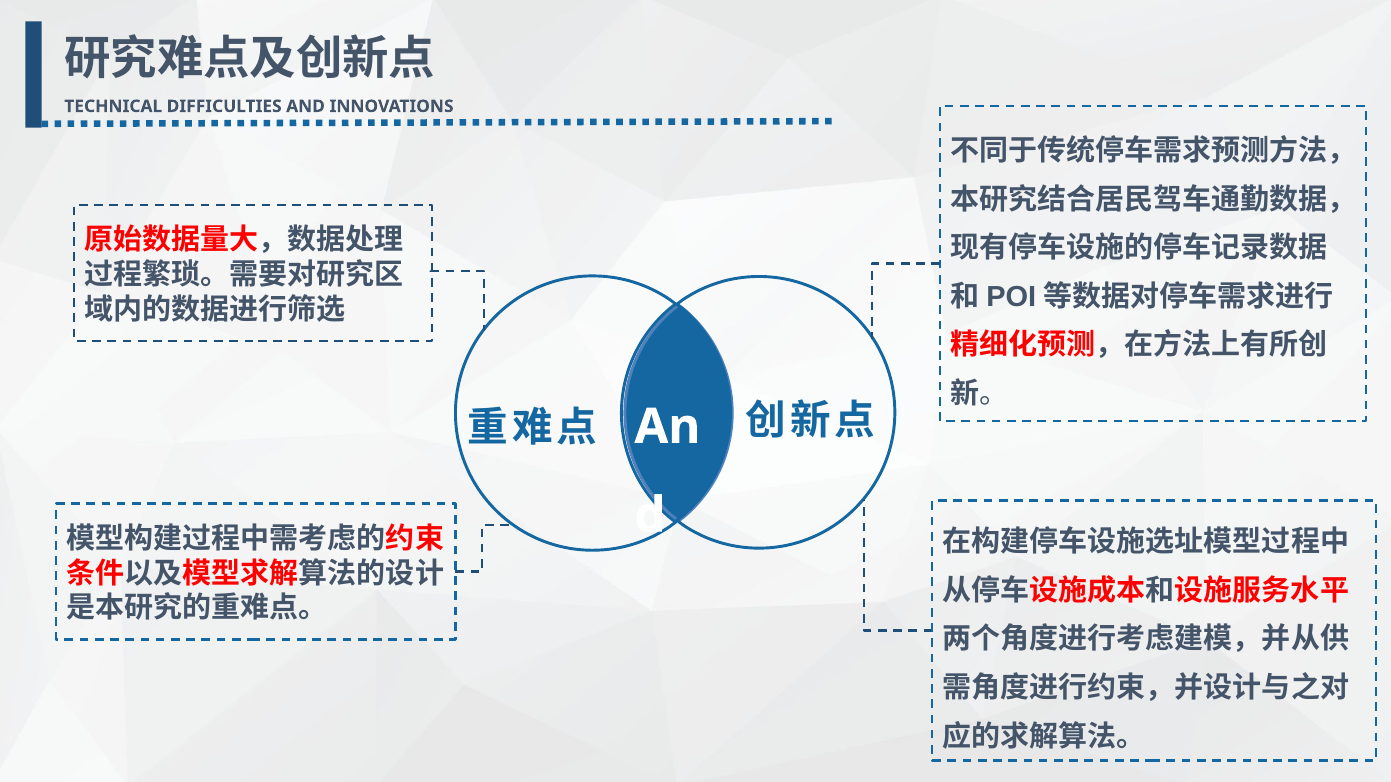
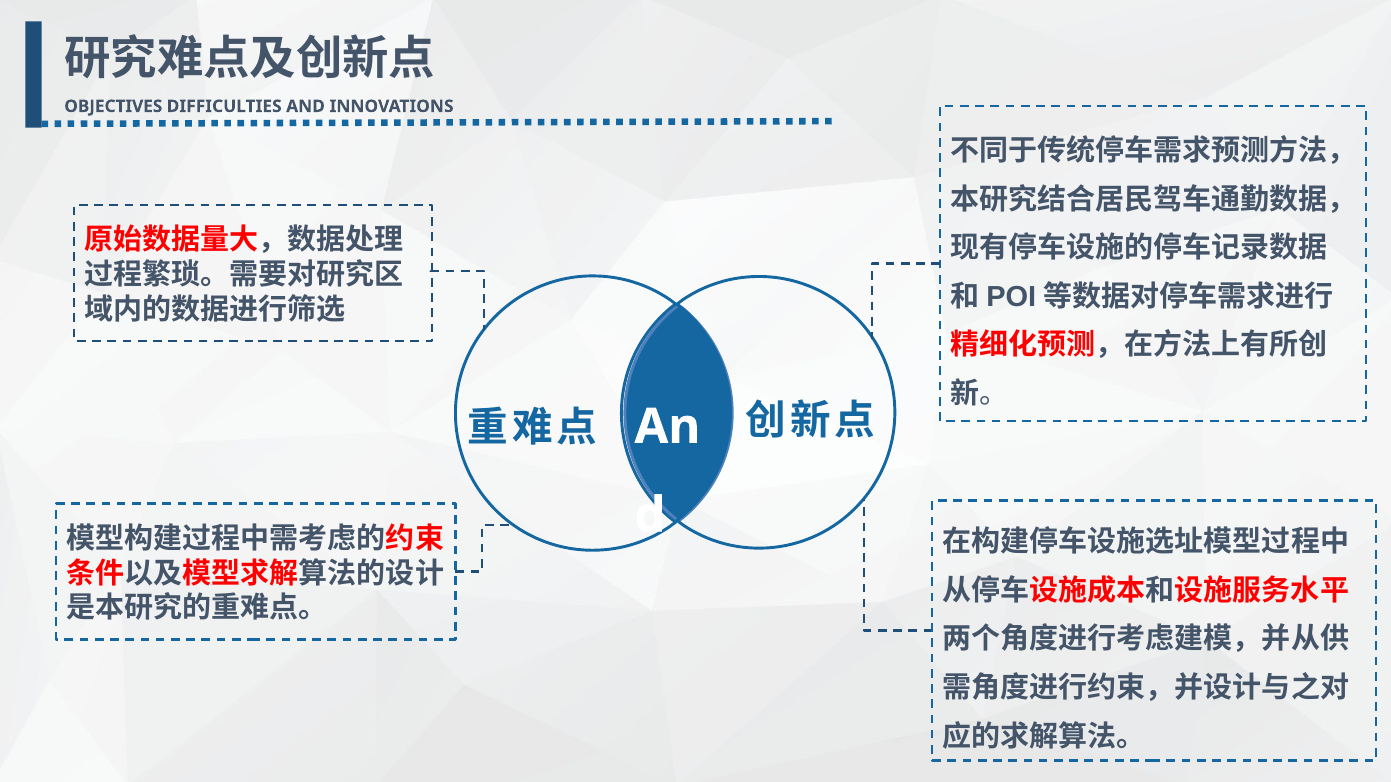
TECHNICAL: TECHNICAL -> OBJECTIVES
